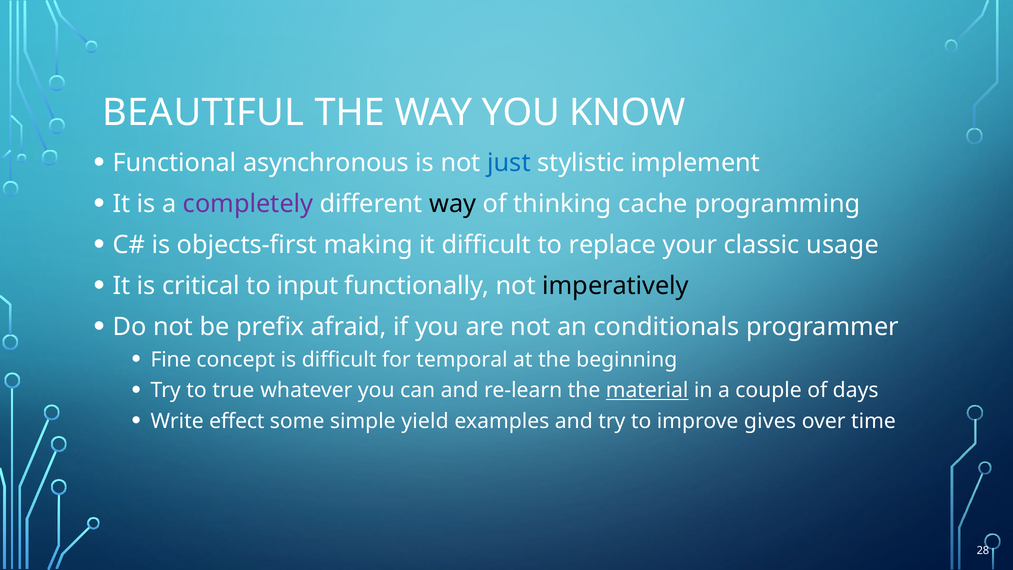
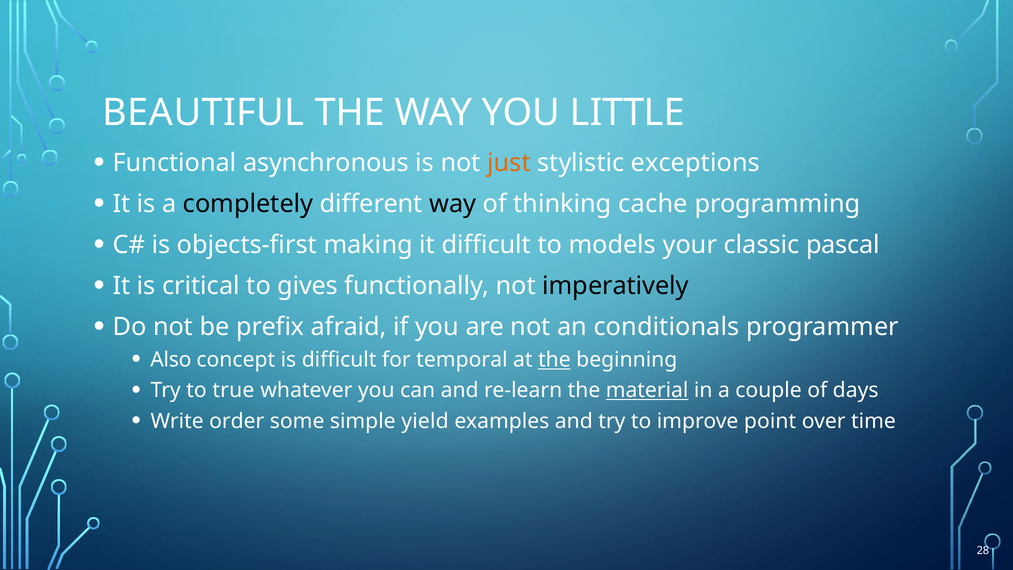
KNOW: KNOW -> LITTLE
just colour: blue -> orange
implement: implement -> exceptions
completely colour: purple -> black
replace: replace -> models
usage: usage -> pascal
input: input -> gives
Fine: Fine -> Also
the at (554, 360) underline: none -> present
effect: effect -> order
gives: gives -> point
